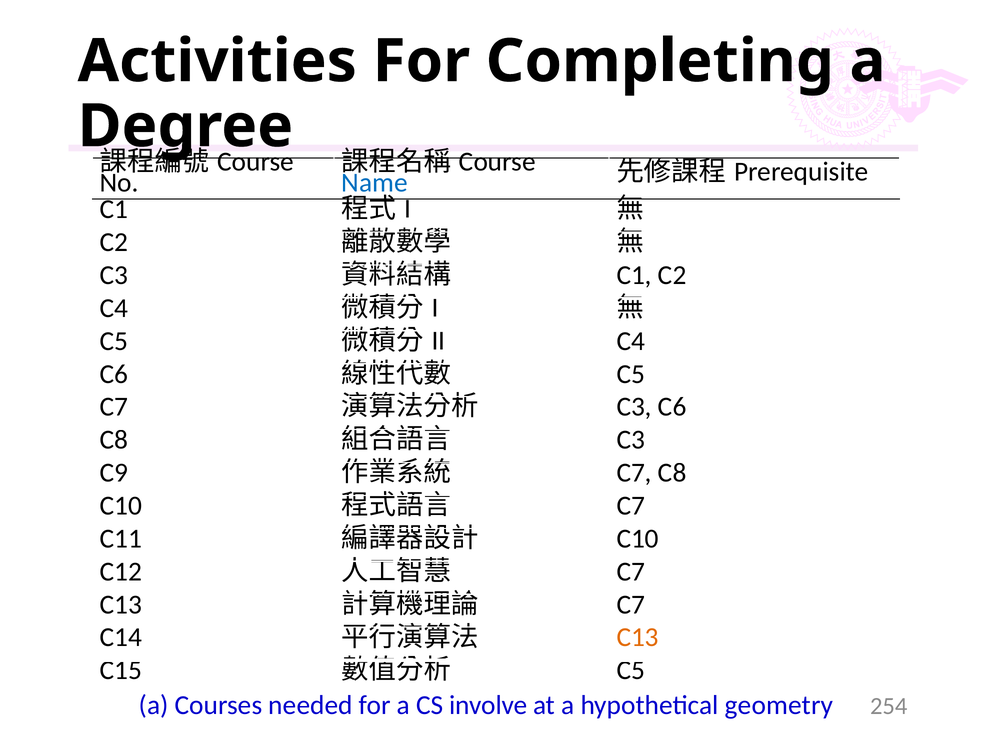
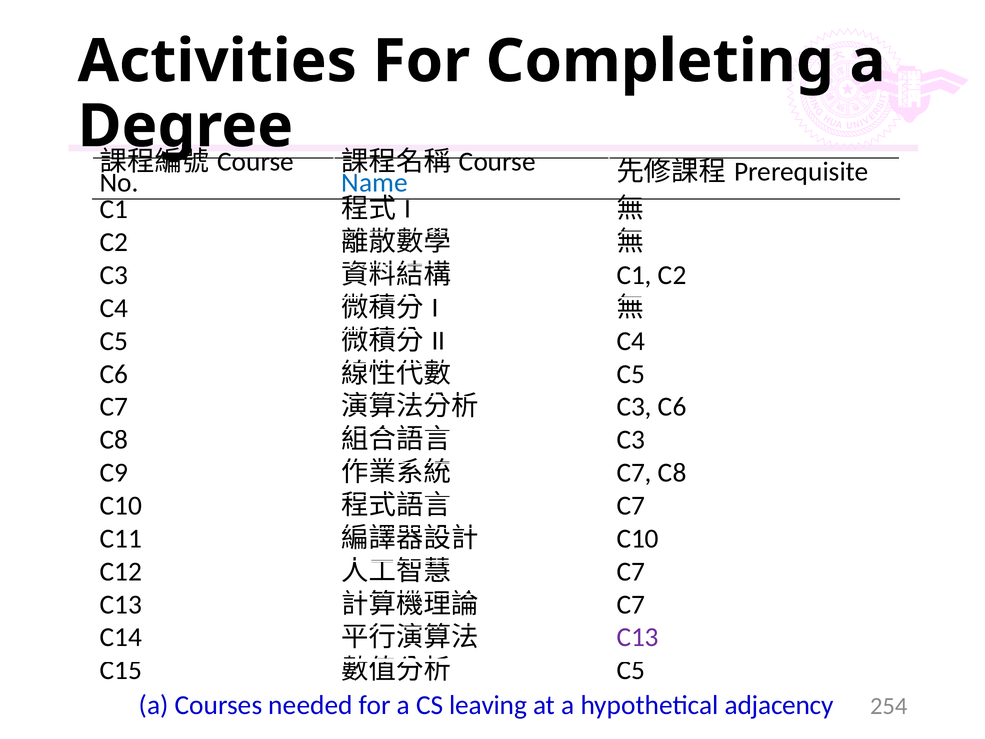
C13 at (638, 637) colour: orange -> purple
involve: involve -> leaving
geometry: geometry -> adjacency
